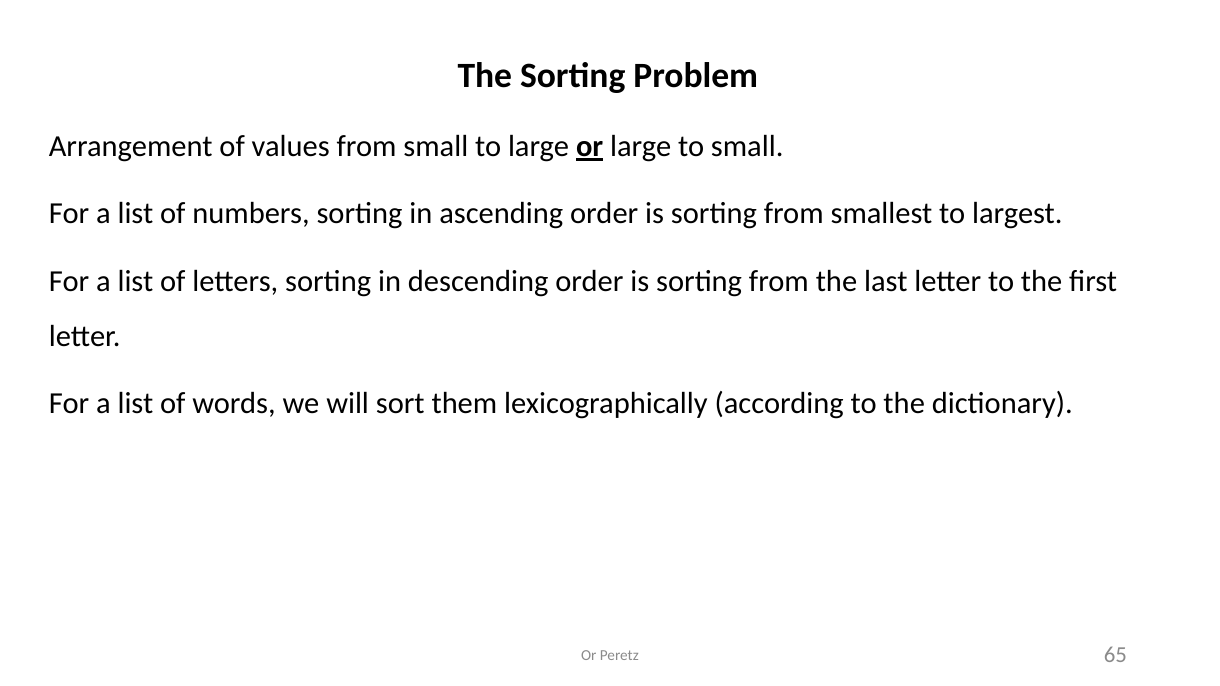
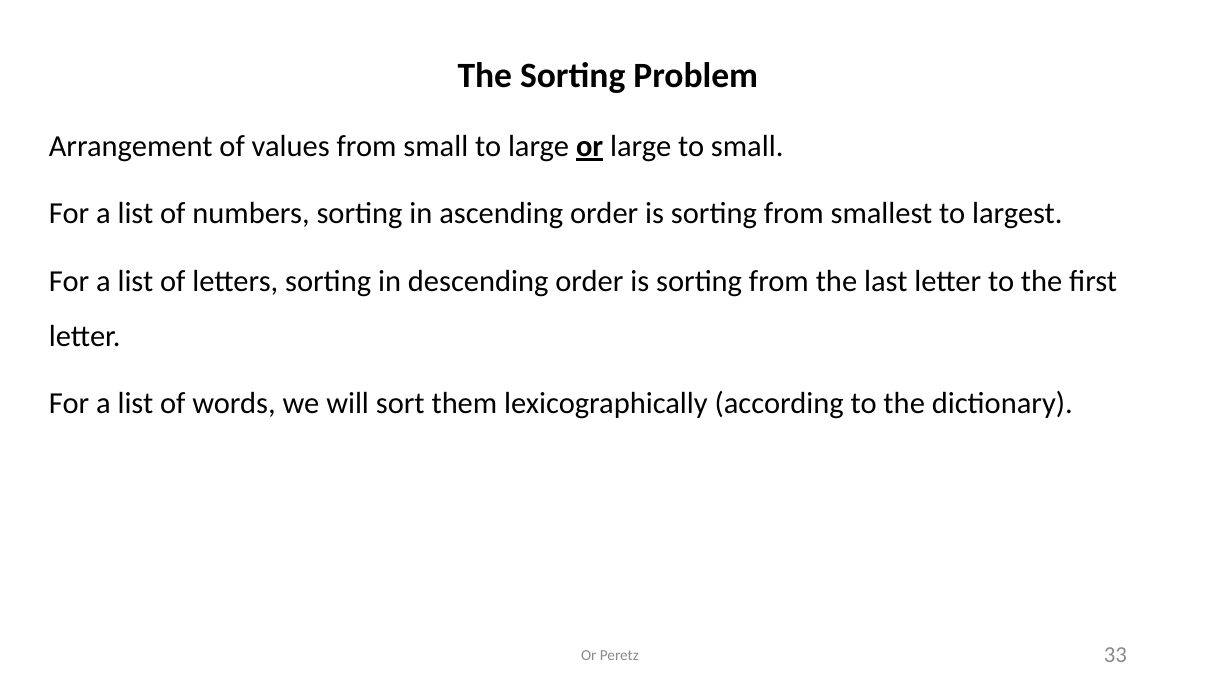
65: 65 -> 33
